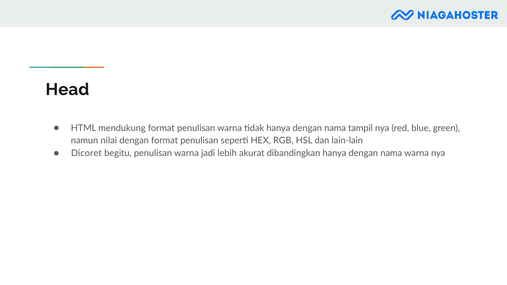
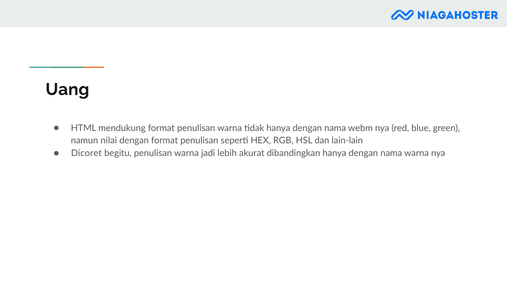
Head: Head -> Uang
tampil: tampil -> webm
